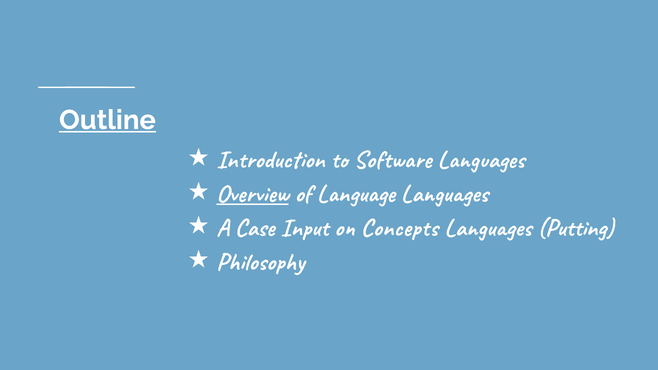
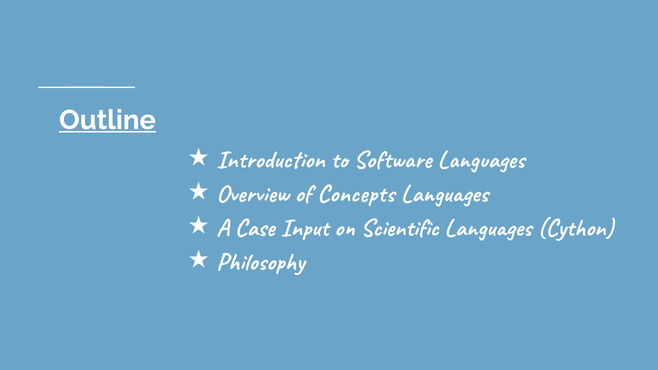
Overview underline: present -> none
Language: Language -> Concepts
Concepts: Concepts -> Scientific
Putting: Putting -> Cython
